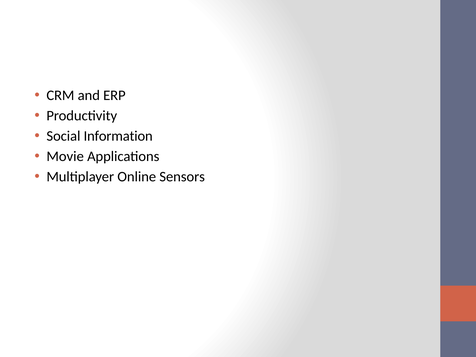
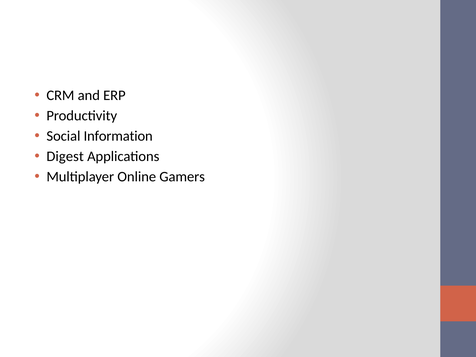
Movie: Movie -> Digest
Sensors: Sensors -> Gamers
